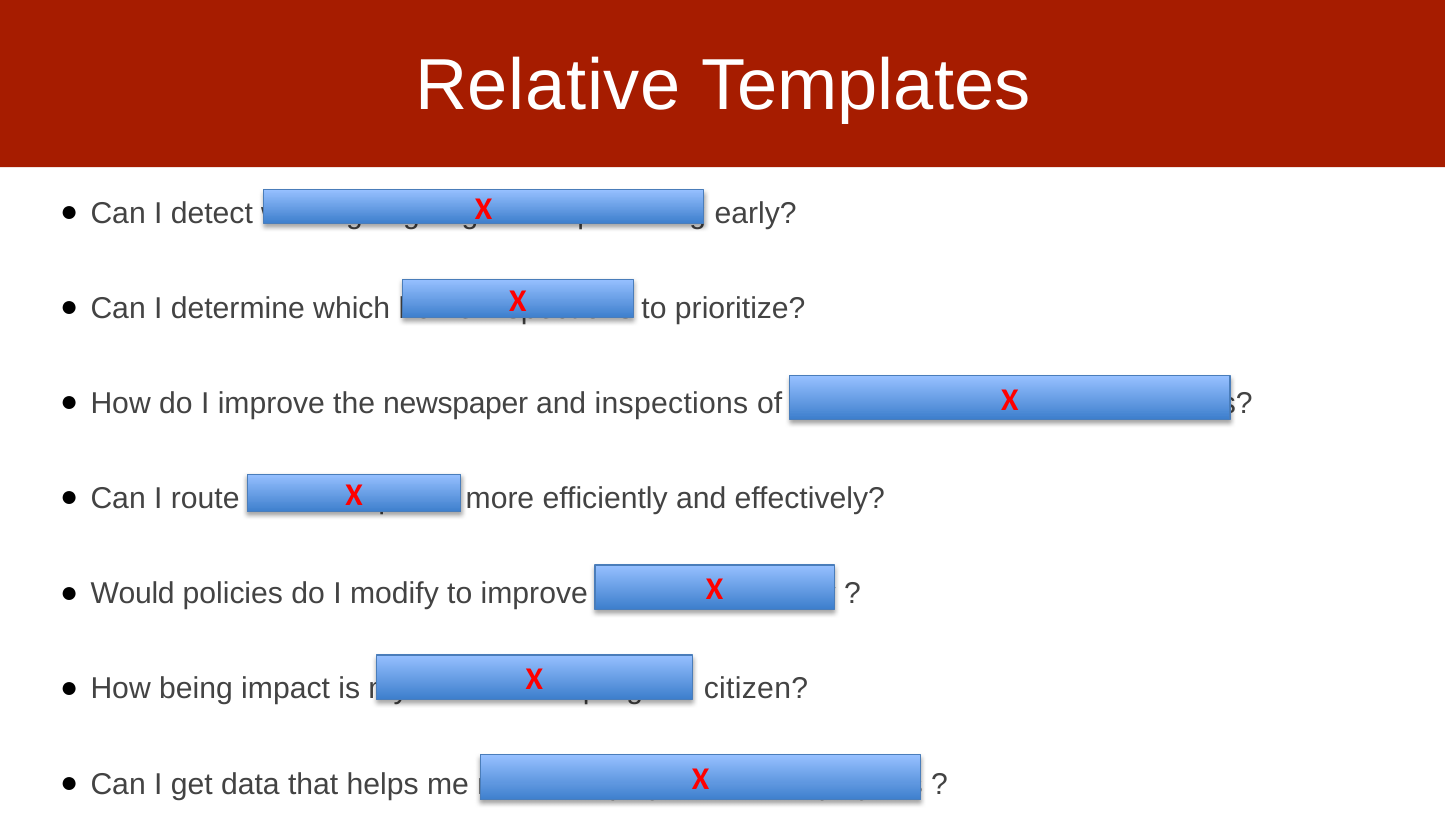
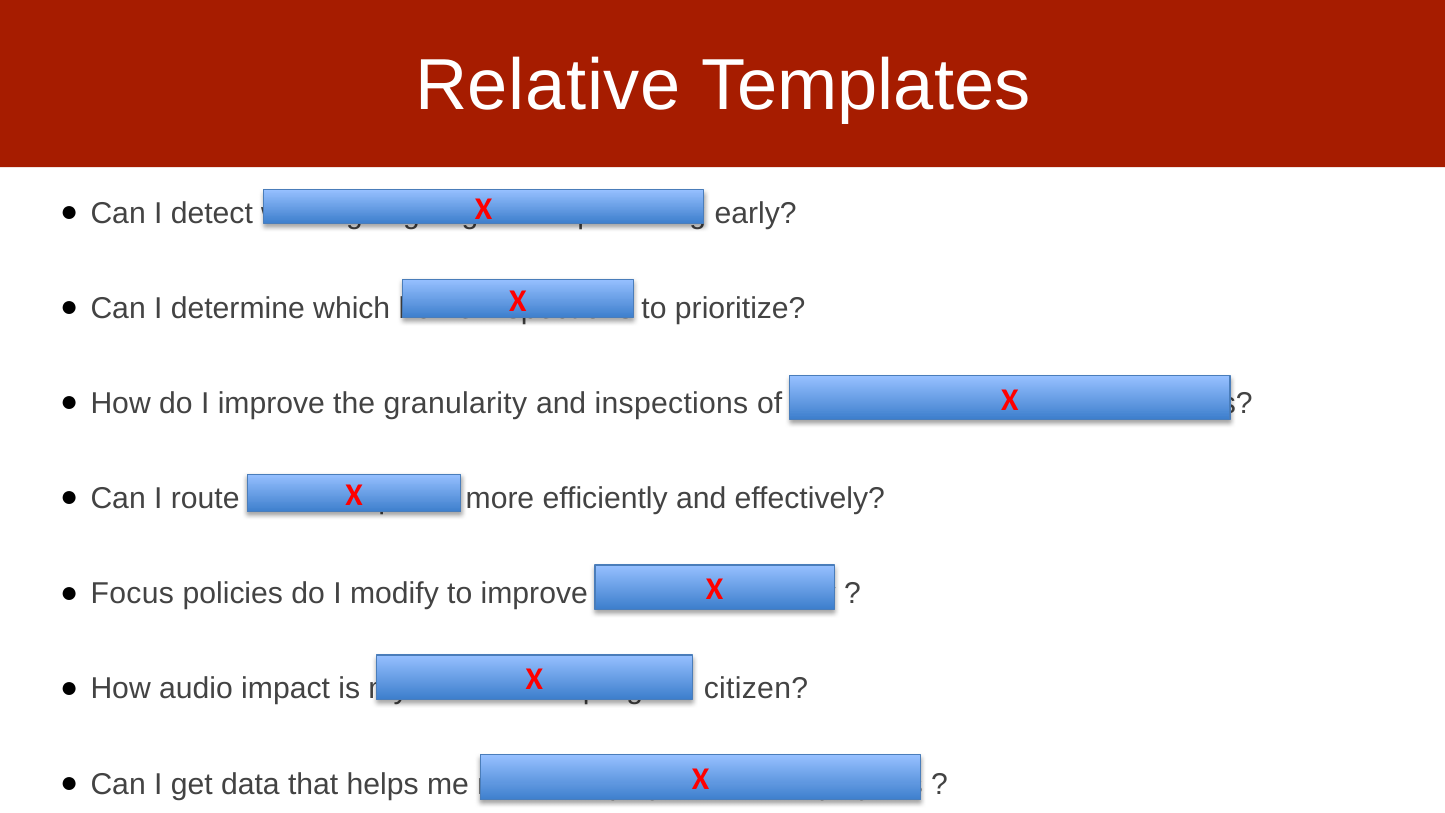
newspaper: newspaper -> granularity
Would: Would -> Focus
being: being -> audio
